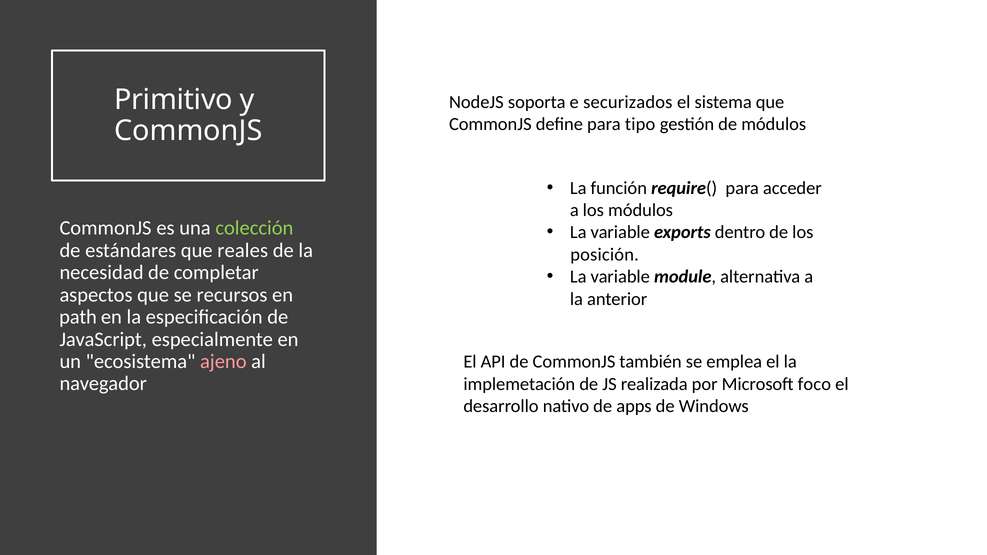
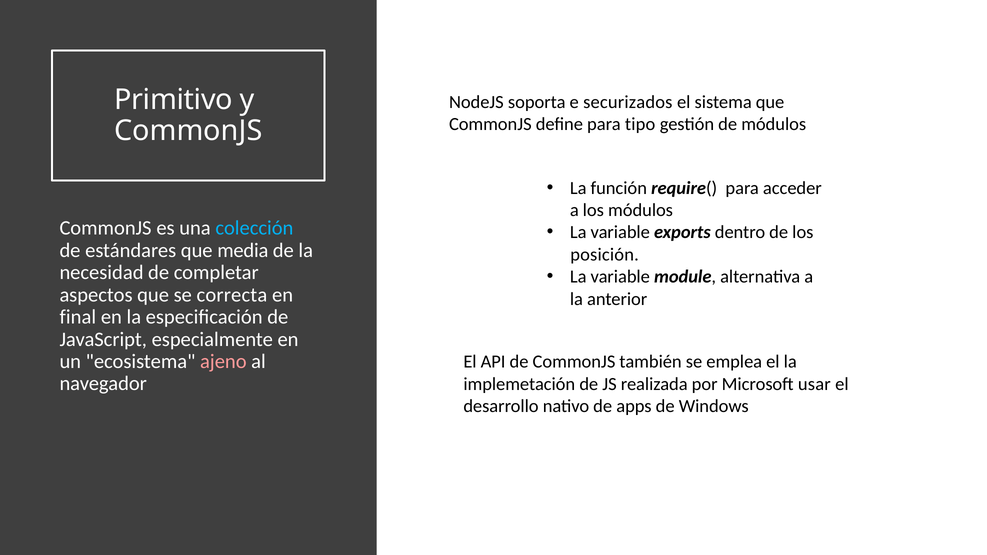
colección colour: light green -> light blue
reales: reales -> media
recursos: recursos -> correcta
path: path -> final
foco: foco -> usar
